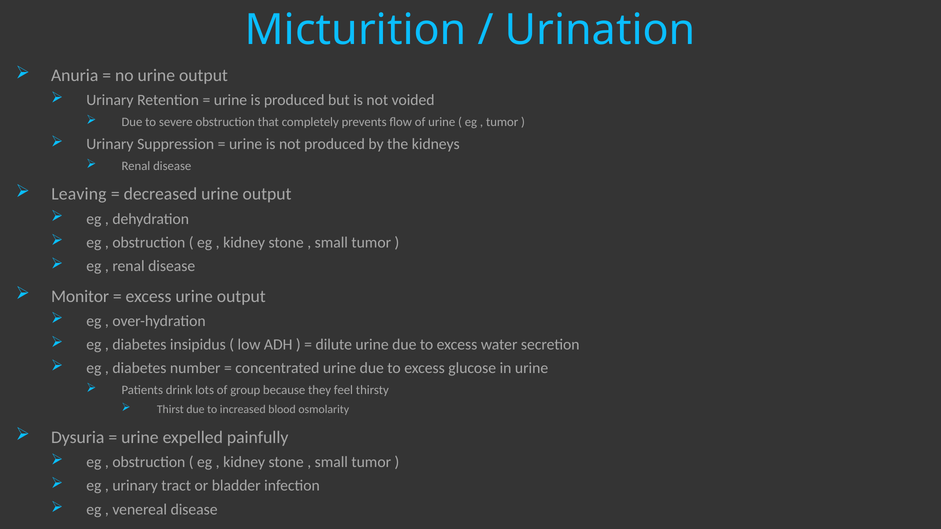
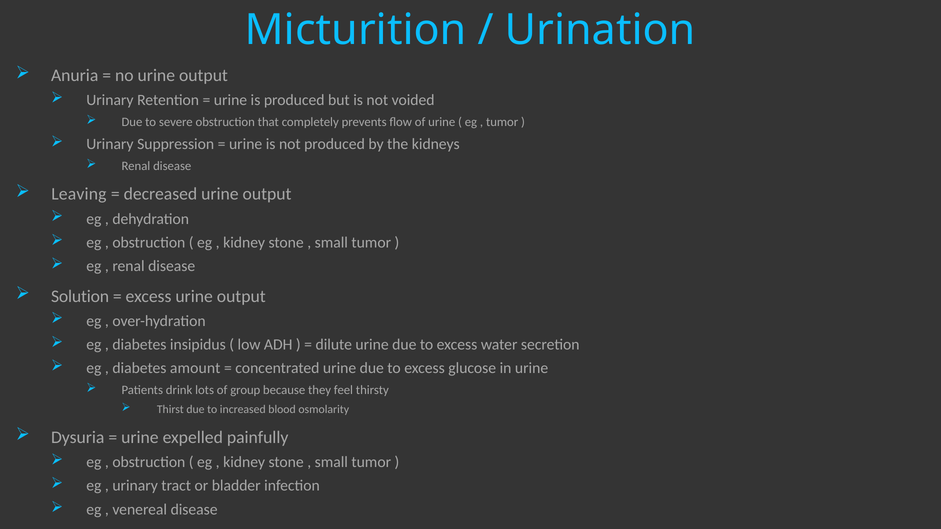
Monitor: Monitor -> Solution
number: number -> amount
